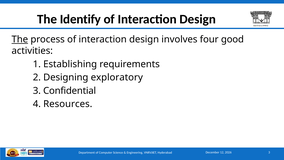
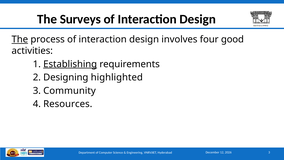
Identify: Identify -> Surveys
Establishing underline: none -> present
exploratory: exploratory -> highlighted
Confidential: Confidential -> Community
